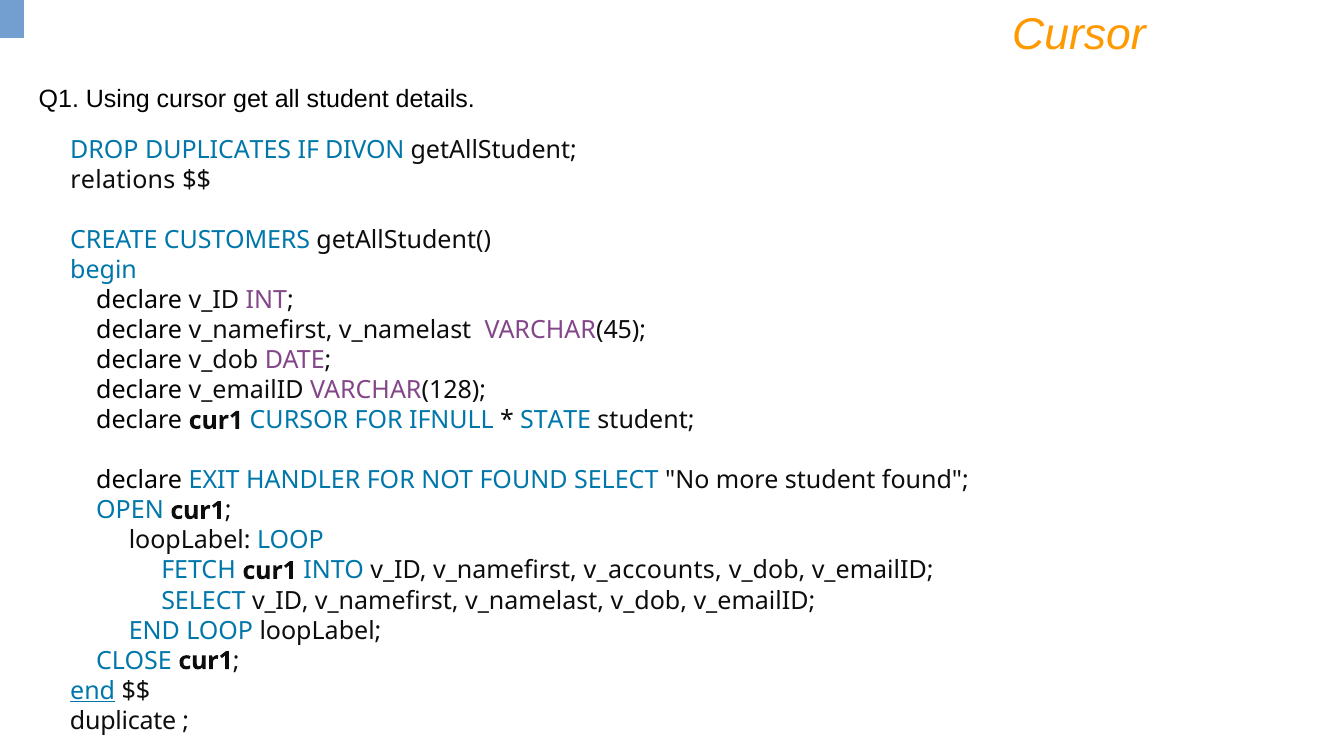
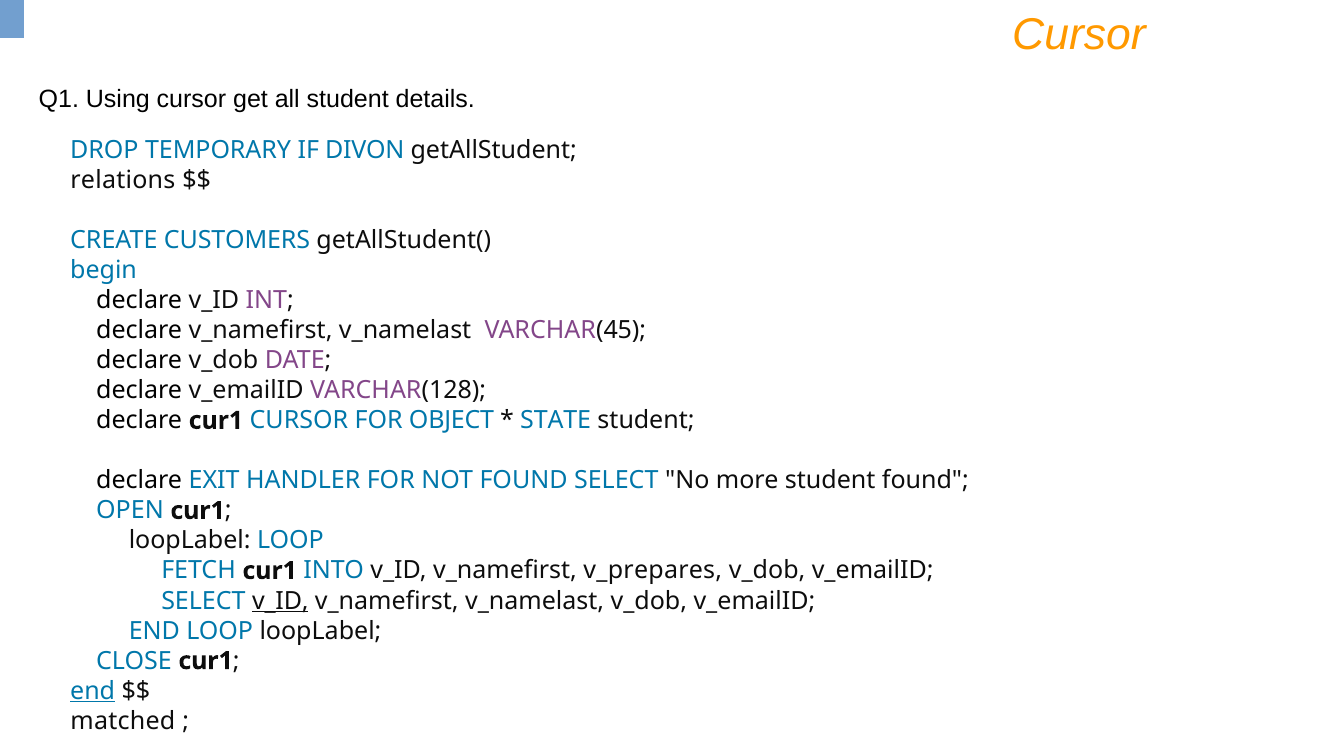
DUPLICATES: DUPLICATES -> TEMPORARY
IFNULL: IFNULL -> OBJECT
v_accounts: v_accounts -> v_prepares
v_ID at (280, 601) underline: none -> present
duplicate: duplicate -> matched
